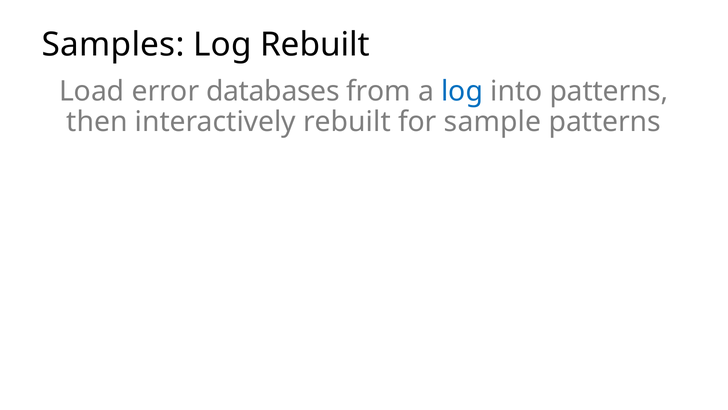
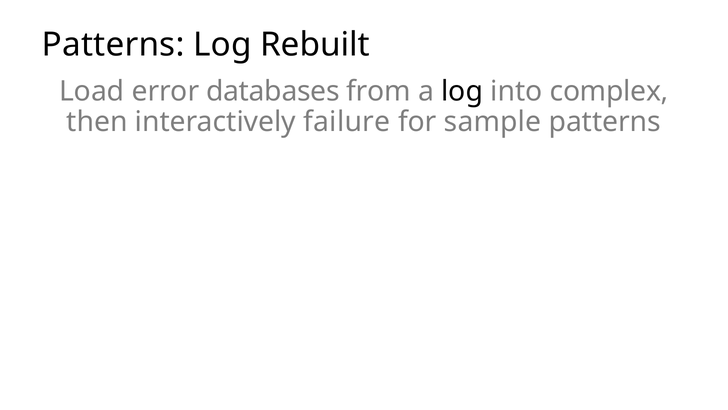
Samples at (113, 45): Samples -> Patterns
log at (462, 91) colour: blue -> black
into patterns: patterns -> complex
interactively rebuilt: rebuilt -> failure
